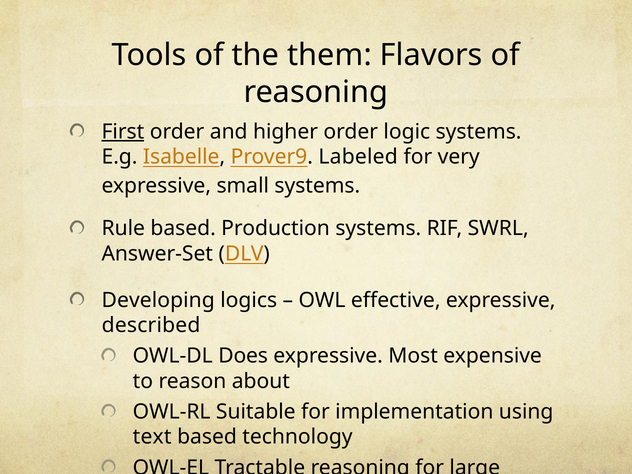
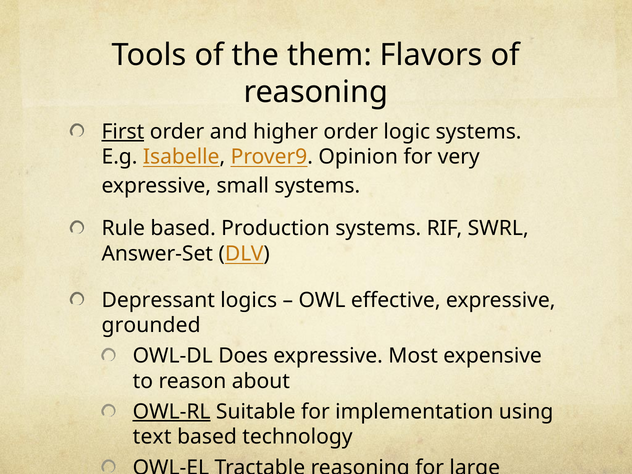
Labeled: Labeled -> Opinion
Developing: Developing -> Depressant
described: described -> grounded
OWL-RL underline: none -> present
